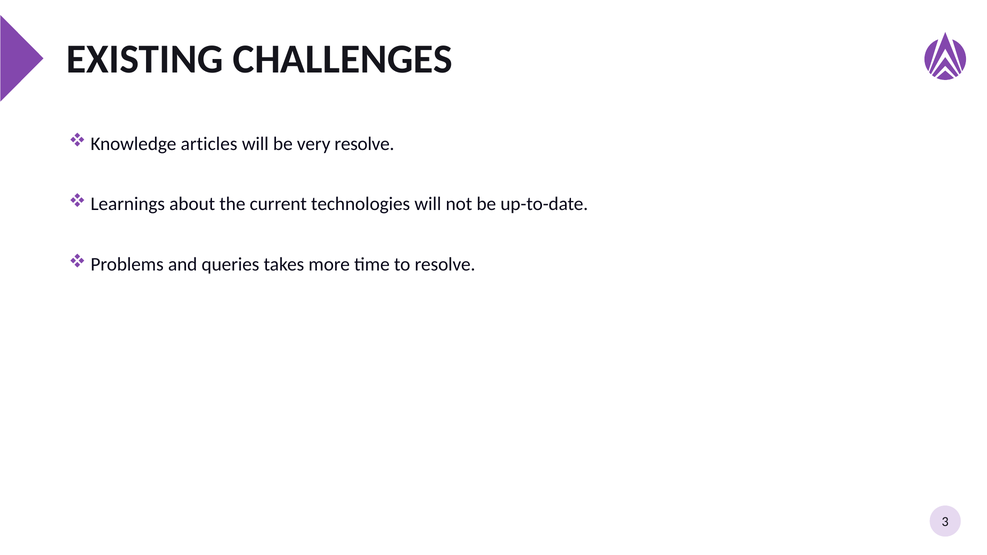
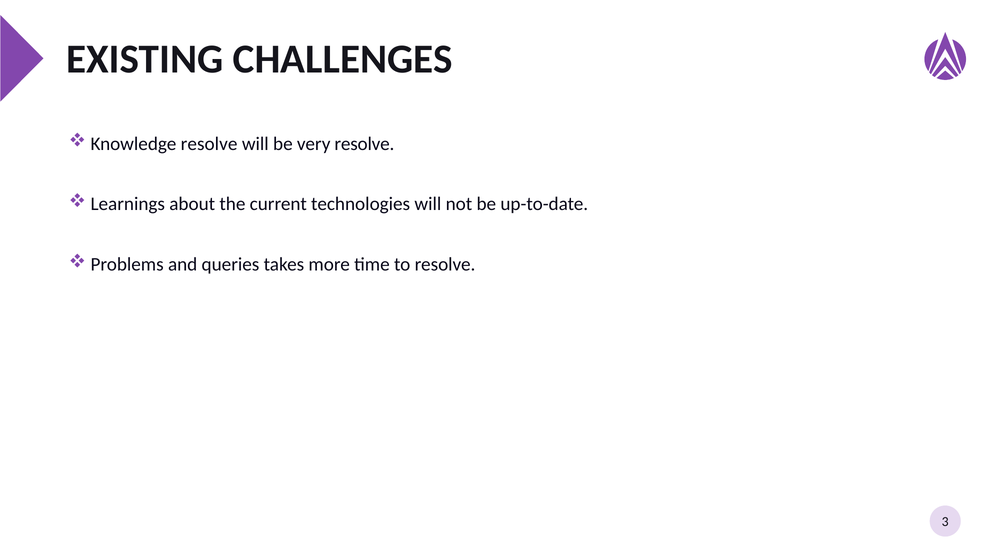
Knowledge articles: articles -> resolve
